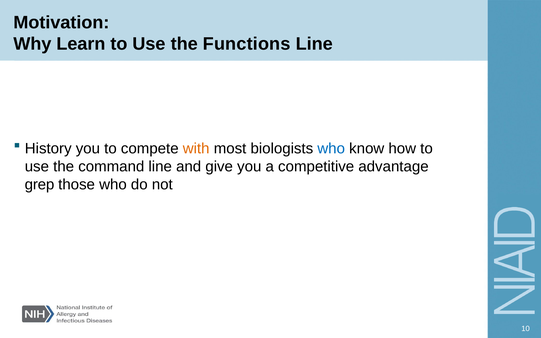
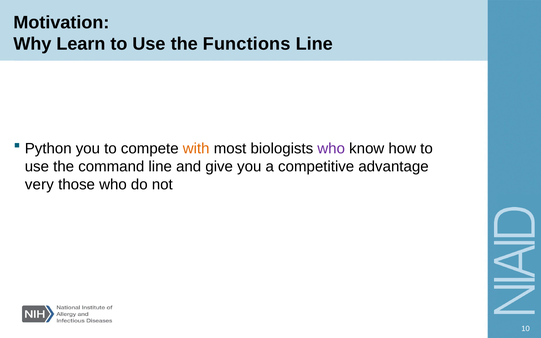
History: History -> Python
who at (331, 148) colour: blue -> purple
grep: grep -> very
